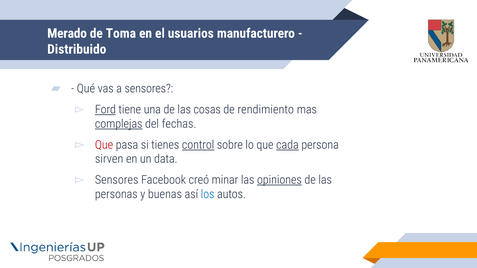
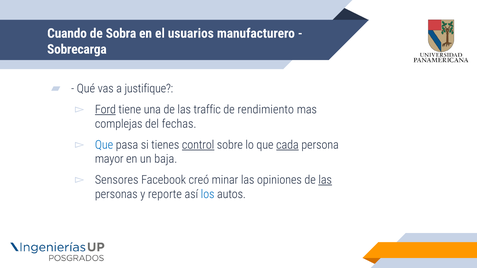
Merado: Merado -> Cuando
Toma: Toma -> Sobra
Distribuido: Distribuido -> Sobrecarga
a sensores: sensores -> justifique
cosas: cosas -> traffic
complejas underline: present -> none
Que at (104, 145) colour: red -> blue
sirven: sirven -> mayor
data: data -> baja
opiniones underline: present -> none
las at (325, 180) underline: none -> present
buenas: buenas -> reporte
